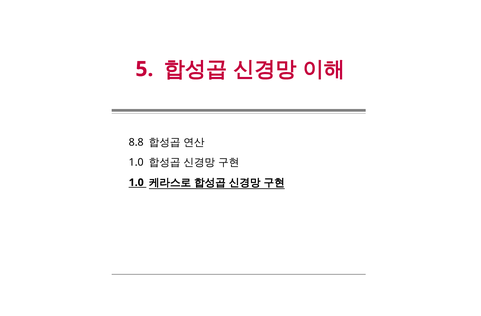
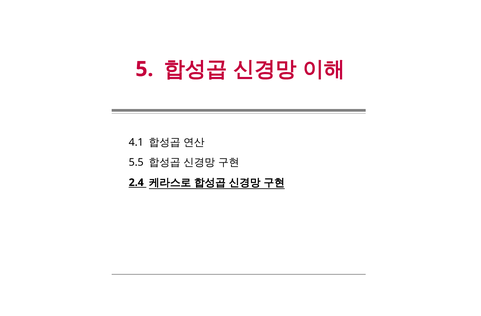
8.8: 8.8 -> 4.1
1.0 at (136, 162): 1.0 -> 5.5
1.0 at (136, 182): 1.0 -> 2.4
